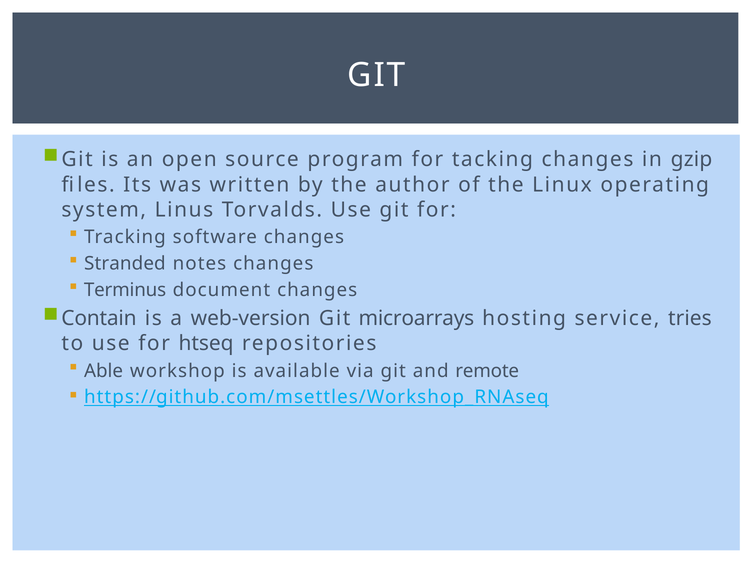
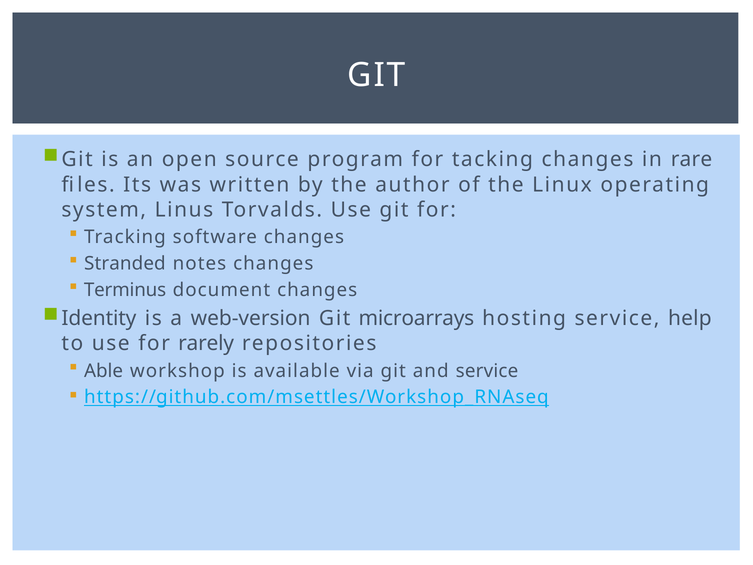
gzip: gzip -> rare
Contain: Contain -> Identity
tries: tries -> help
htseq: htseq -> rarely
and remote: remote -> service
